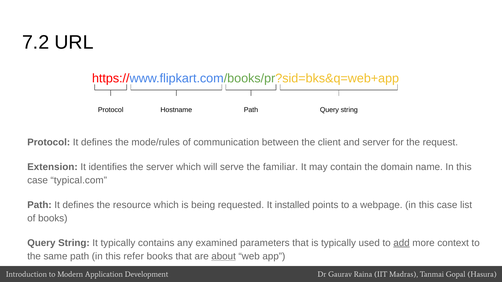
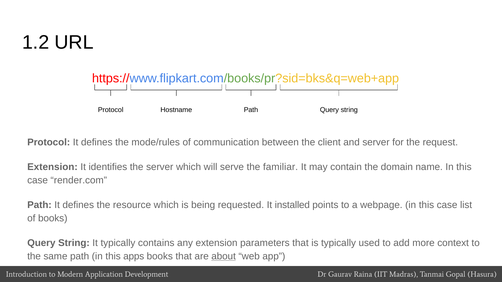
7.2: 7.2 -> 1.2
typical.com: typical.com -> render.com
any examined: examined -> extension
add underline: present -> none
refer: refer -> apps
